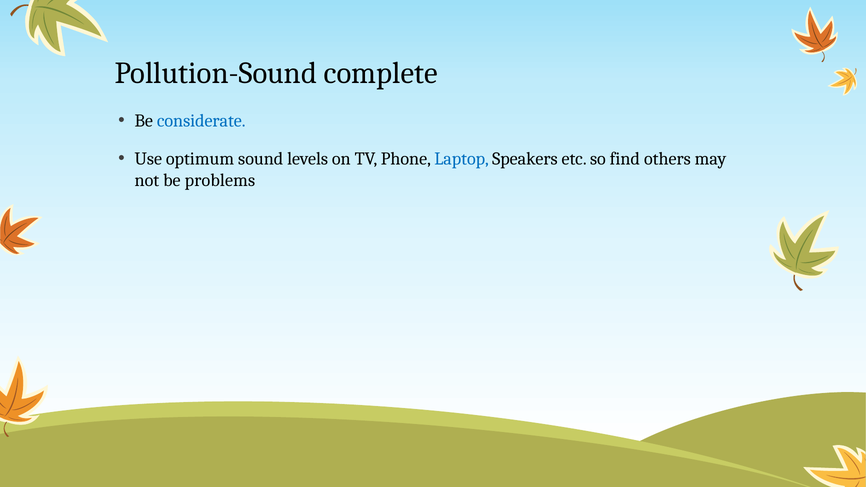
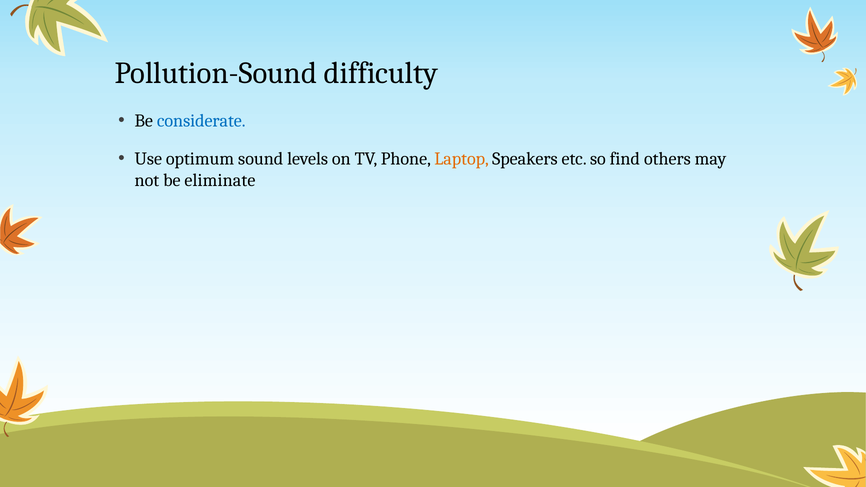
complete: complete -> difficulty
Laptop colour: blue -> orange
problems: problems -> eliminate
